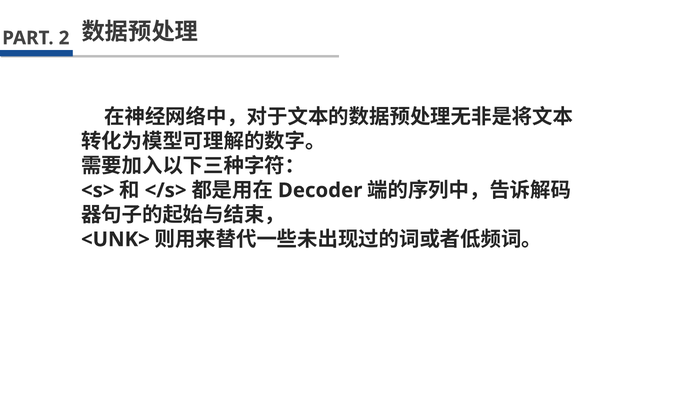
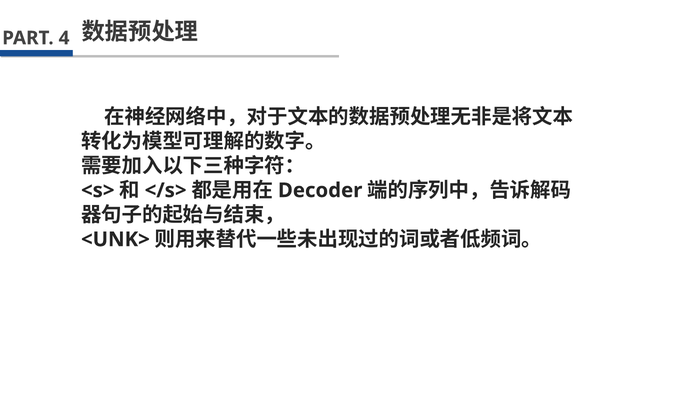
2: 2 -> 4
